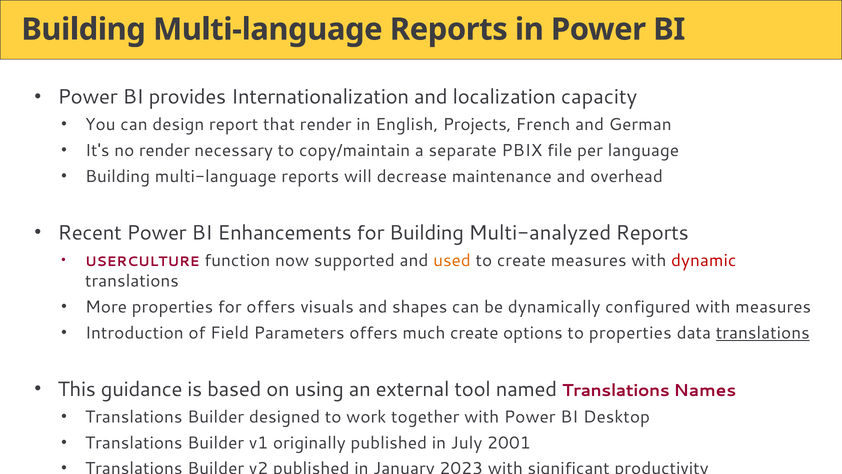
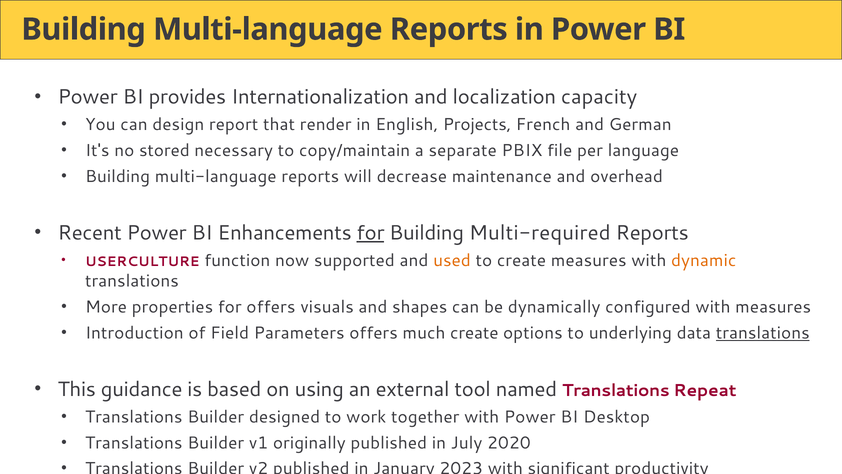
no render: render -> stored
for at (371, 233) underline: none -> present
Multi-analyzed: Multi-analyzed -> Multi-required
dynamic colour: red -> orange
to properties: properties -> underlying
Names: Names -> Repeat
2001: 2001 -> 2020
